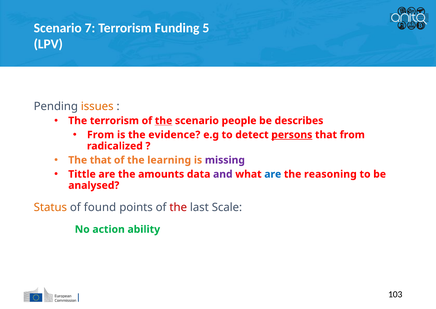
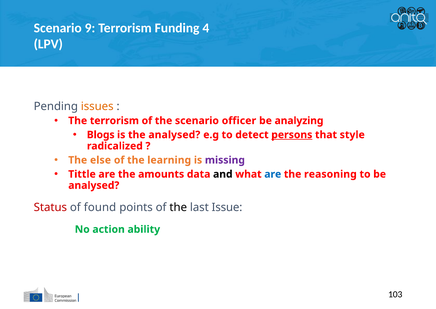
7: 7 -> 9
5: 5 -> 4
the at (164, 120) underline: present -> none
people: people -> officer
describes: describes -> analyzing
From at (101, 134): From -> Blogs
the evidence: evidence -> analysed
that from: from -> style
The that: that -> else
and colour: purple -> black
Status colour: orange -> red
the at (178, 207) colour: red -> black
Scale: Scale -> Issue
